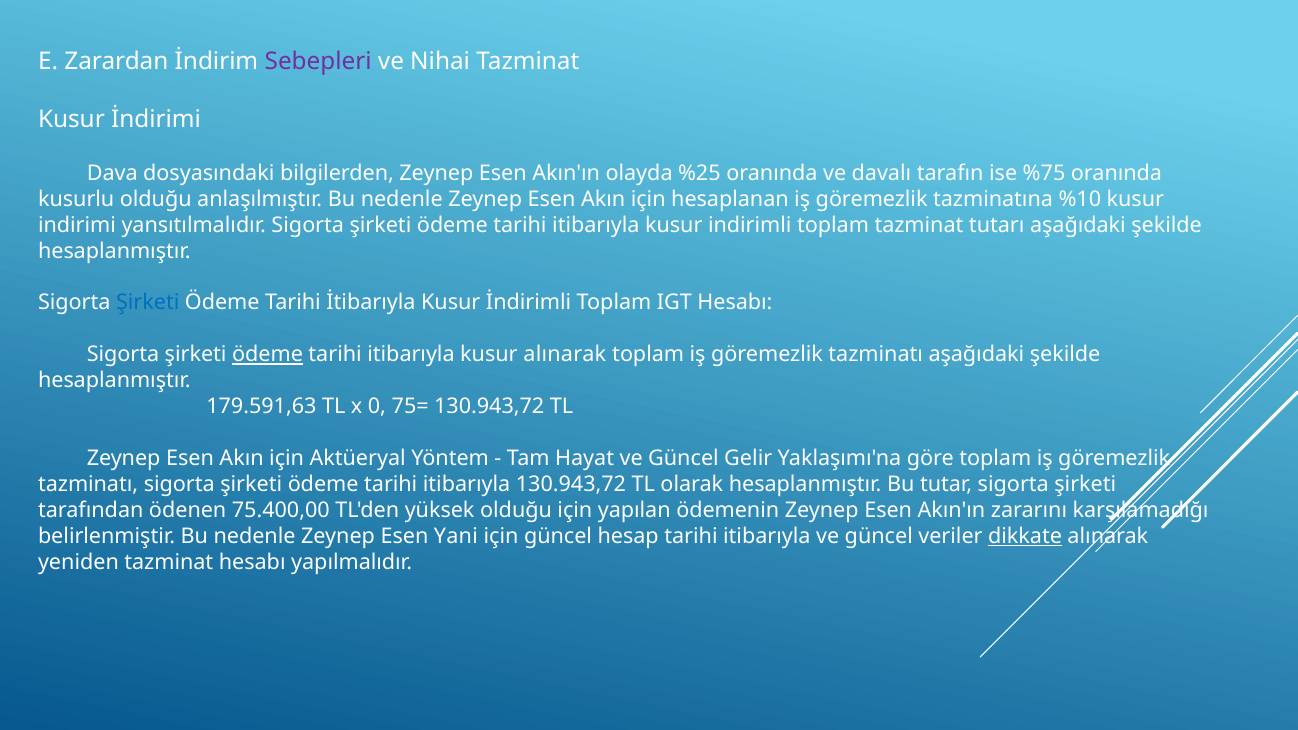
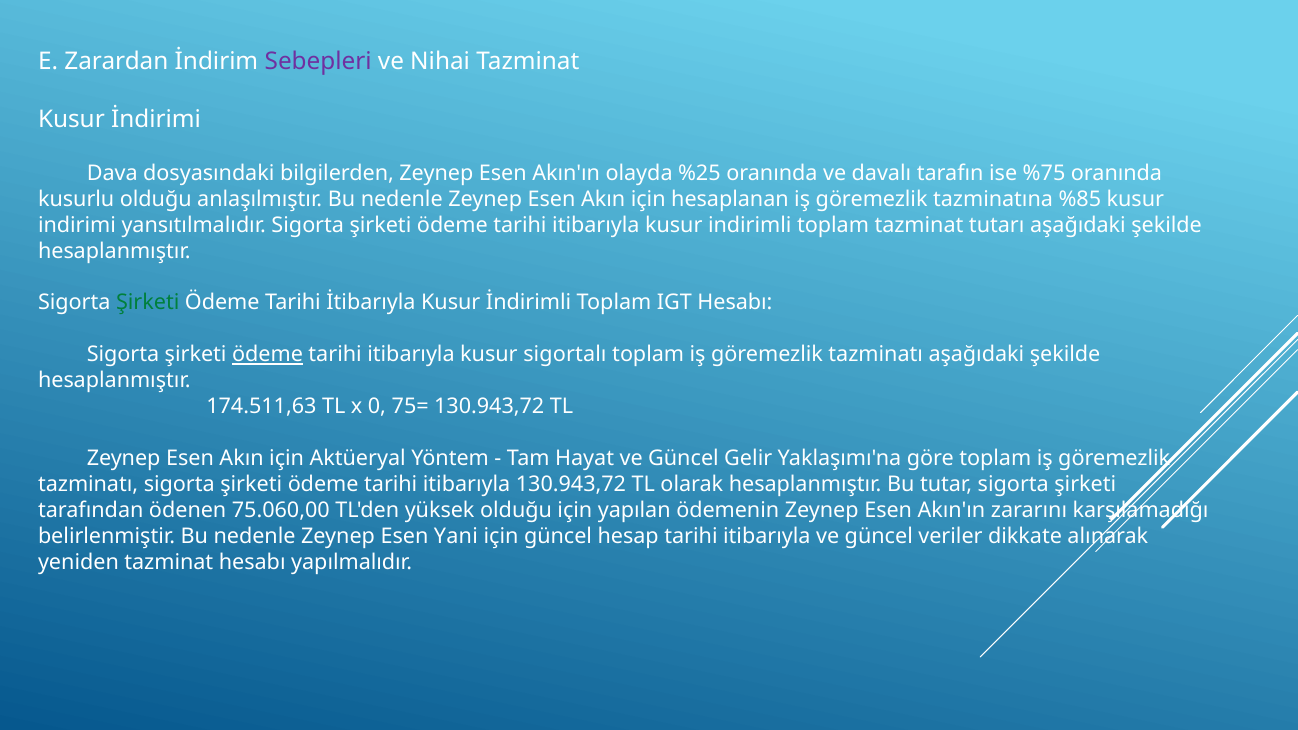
%10: %10 -> %85
Şirketi at (148, 303) colour: blue -> green
kusur alınarak: alınarak -> sigortalı
179.591,63: 179.591,63 -> 174.511,63
75.400,00: 75.400,00 -> 75.060,00
dikkate underline: present -> none
